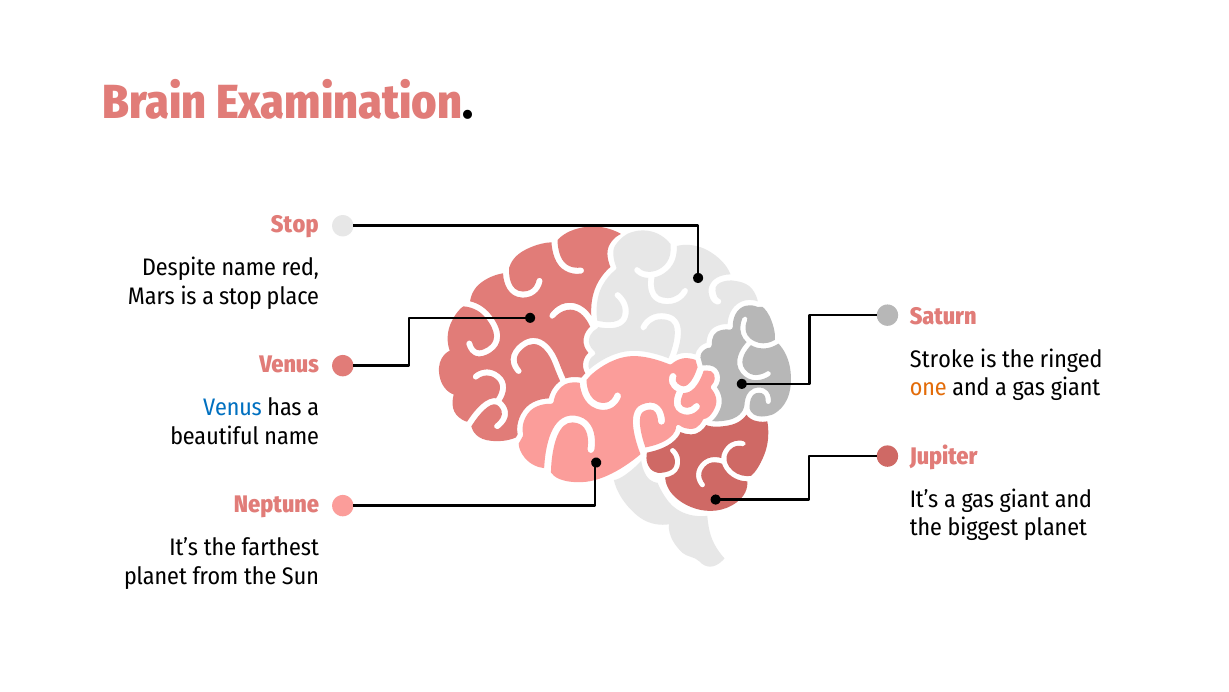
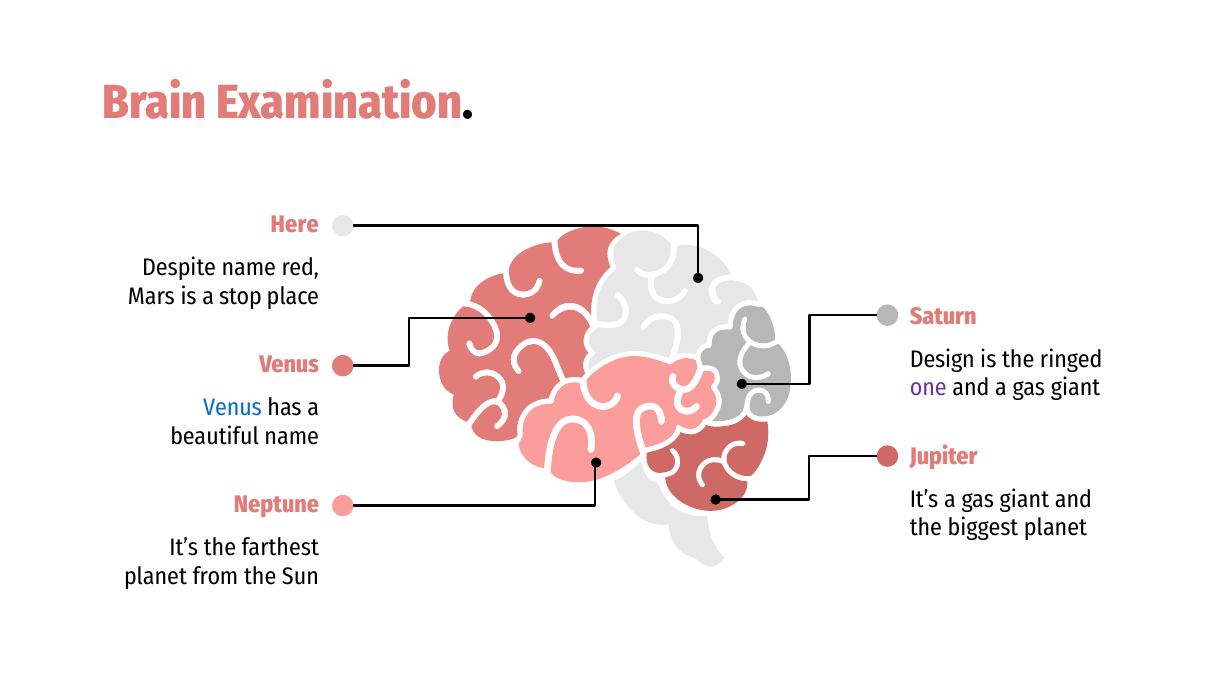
Stop at (295, 225): Stop -> Here
Stroke: Stroke -> Design
one colour: orange -> purple
